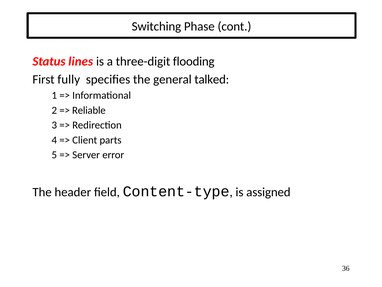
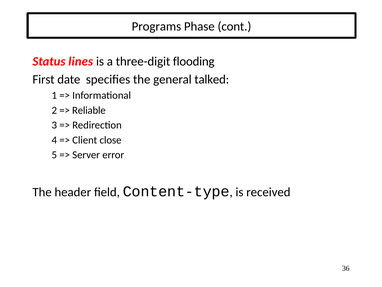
Switching: Switching -> Programs
fully: fully -> date
parts: parts -> close
assigned: assigned -> received
